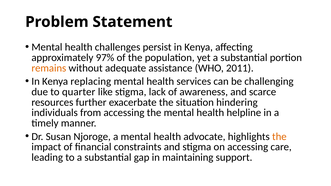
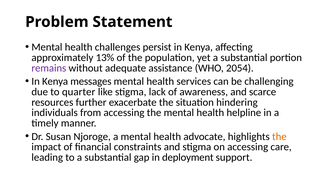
97%: 97% -> 13%
remains colour: orange -> purple
2011: 2011 -> 2054
replacing: replacing -> messages
maintaining: maintaining -> deployment
